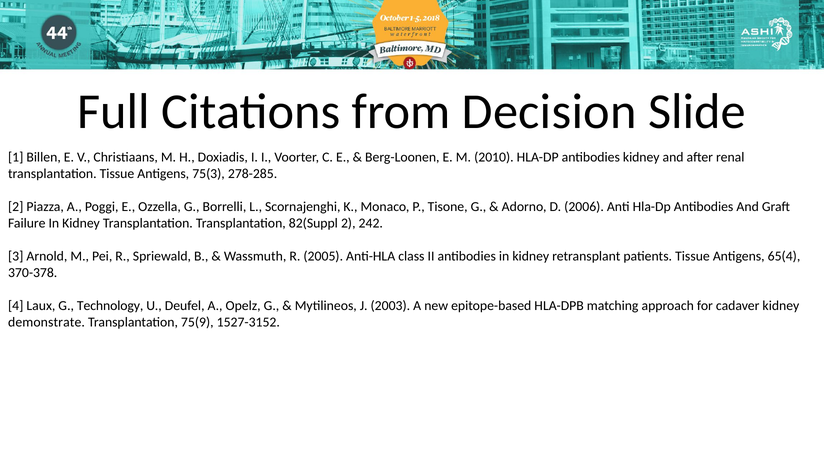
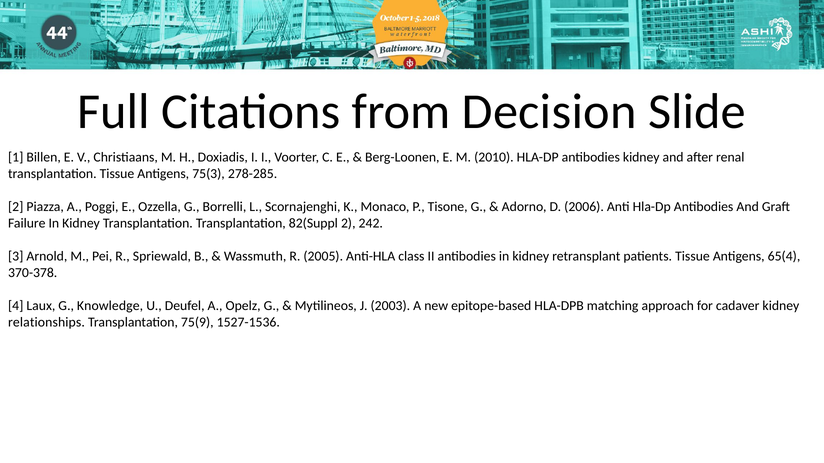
Technology: Technology -> Knowledge
demonstrate: demonstrate -> relationships
1527-3152: 1527-3152 -> 1527-1536
